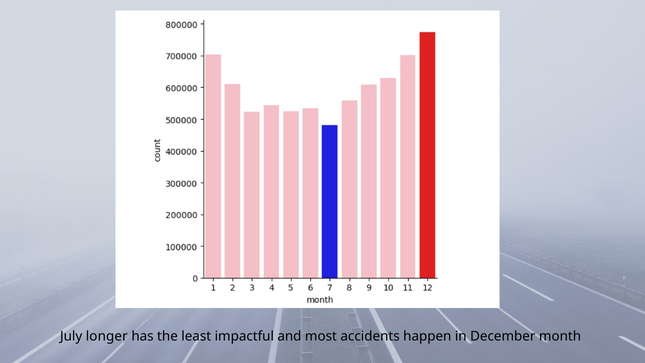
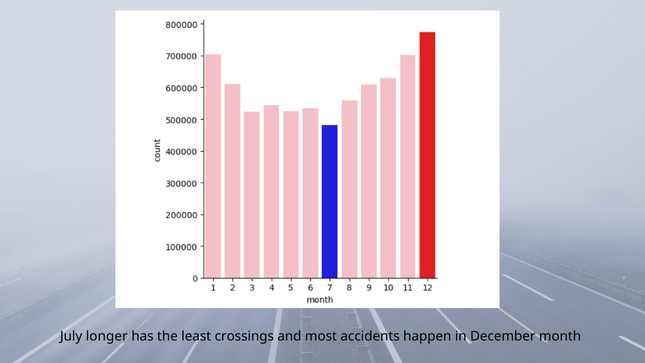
impactful: impactful -> crossings
